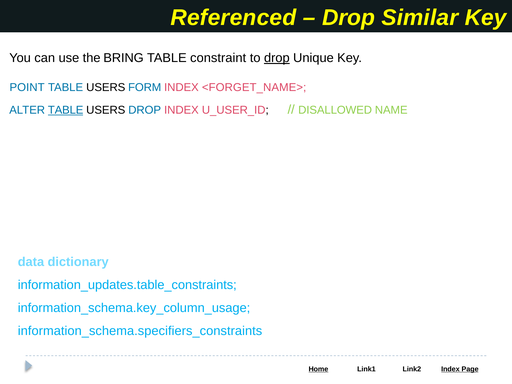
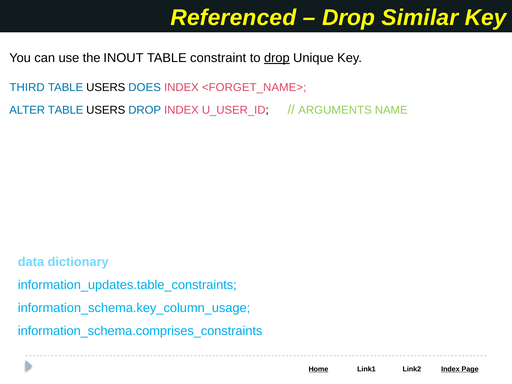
BRING: BRING -> INOUT
POINT: POINT -> THIRD
FORM: FORM -> DOES
TABLE at (66, 110) underline: present -> none
DISALLOWED: DISALLOWED -> ARGUMENTS
information_schema.specifiers_constraints: information_schema.specifiers_constraints -> information_schema.comprises_constraints
